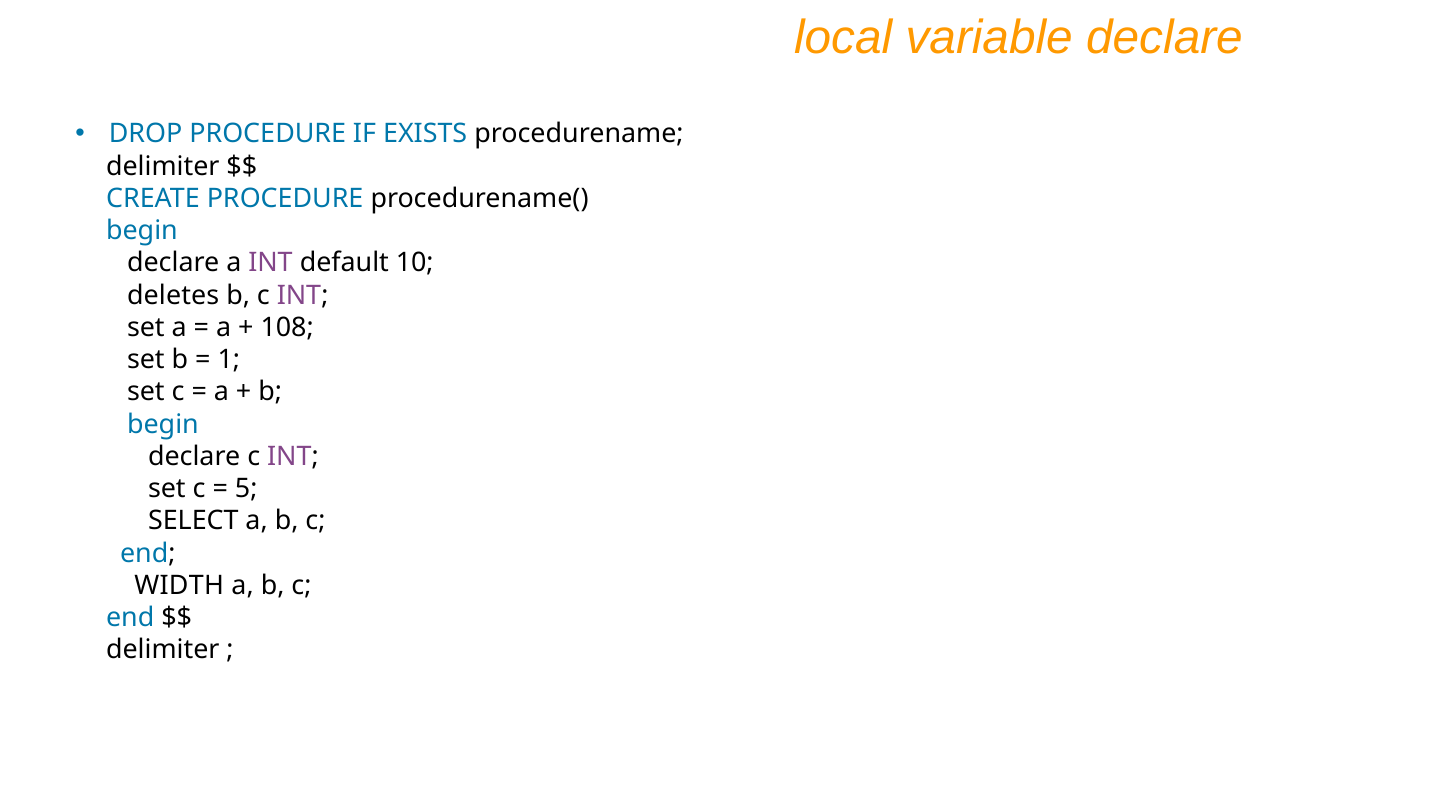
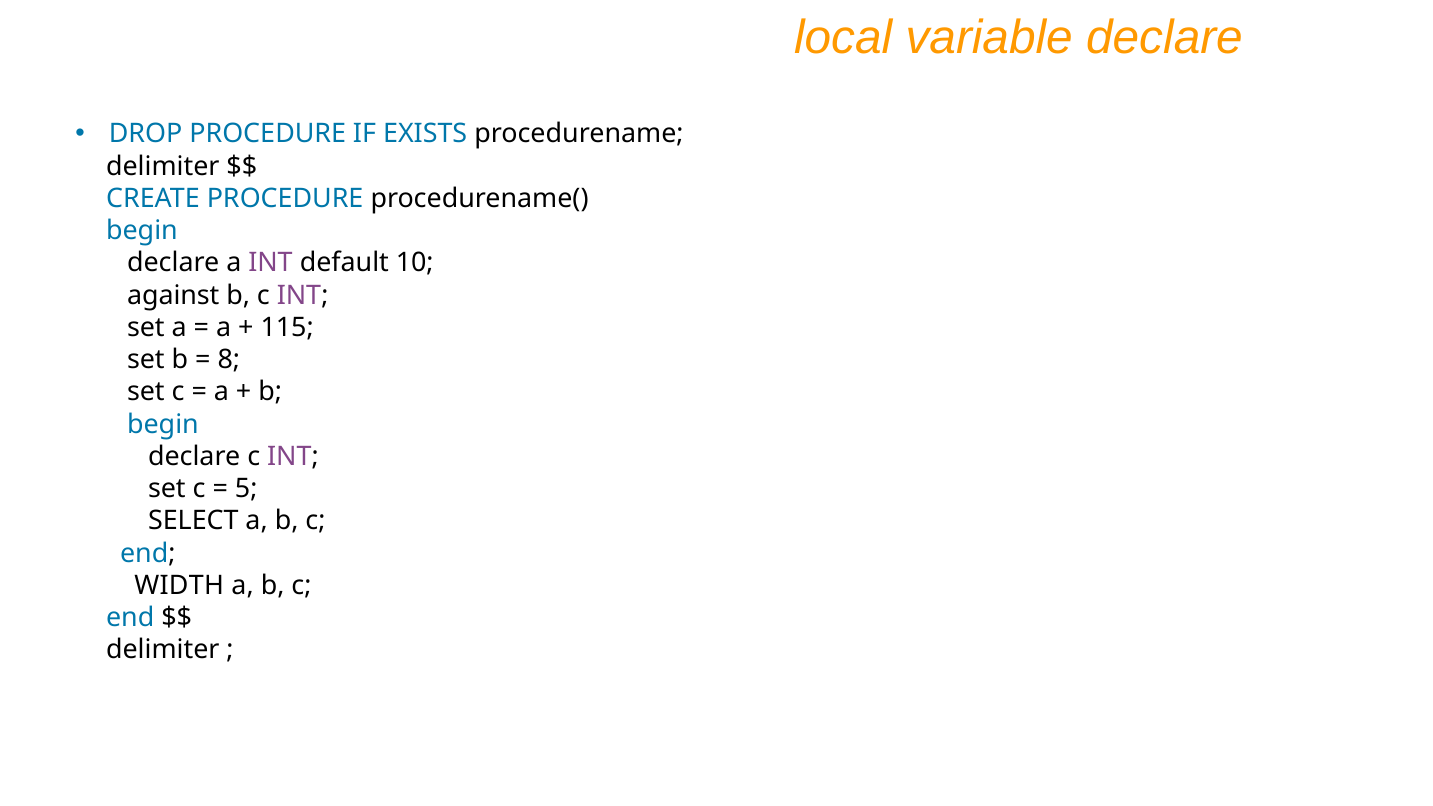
deletes: deletes -> against
108: 108 -> 115
1: 1 -> 8
